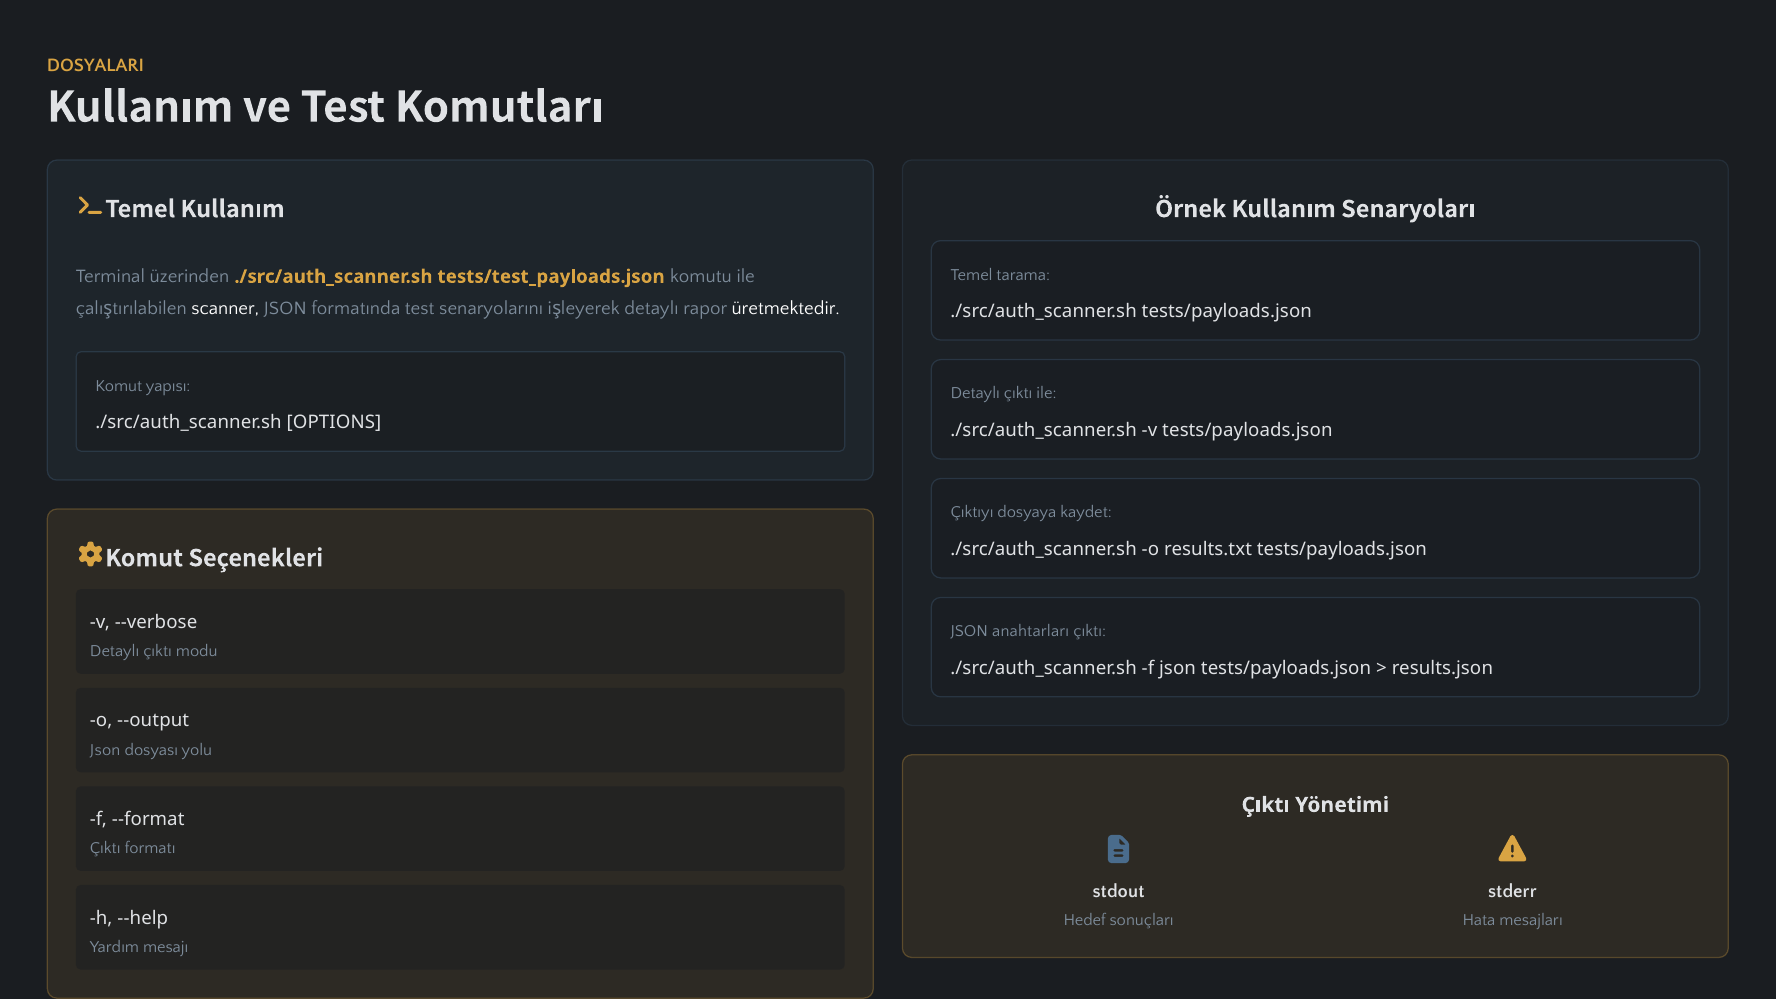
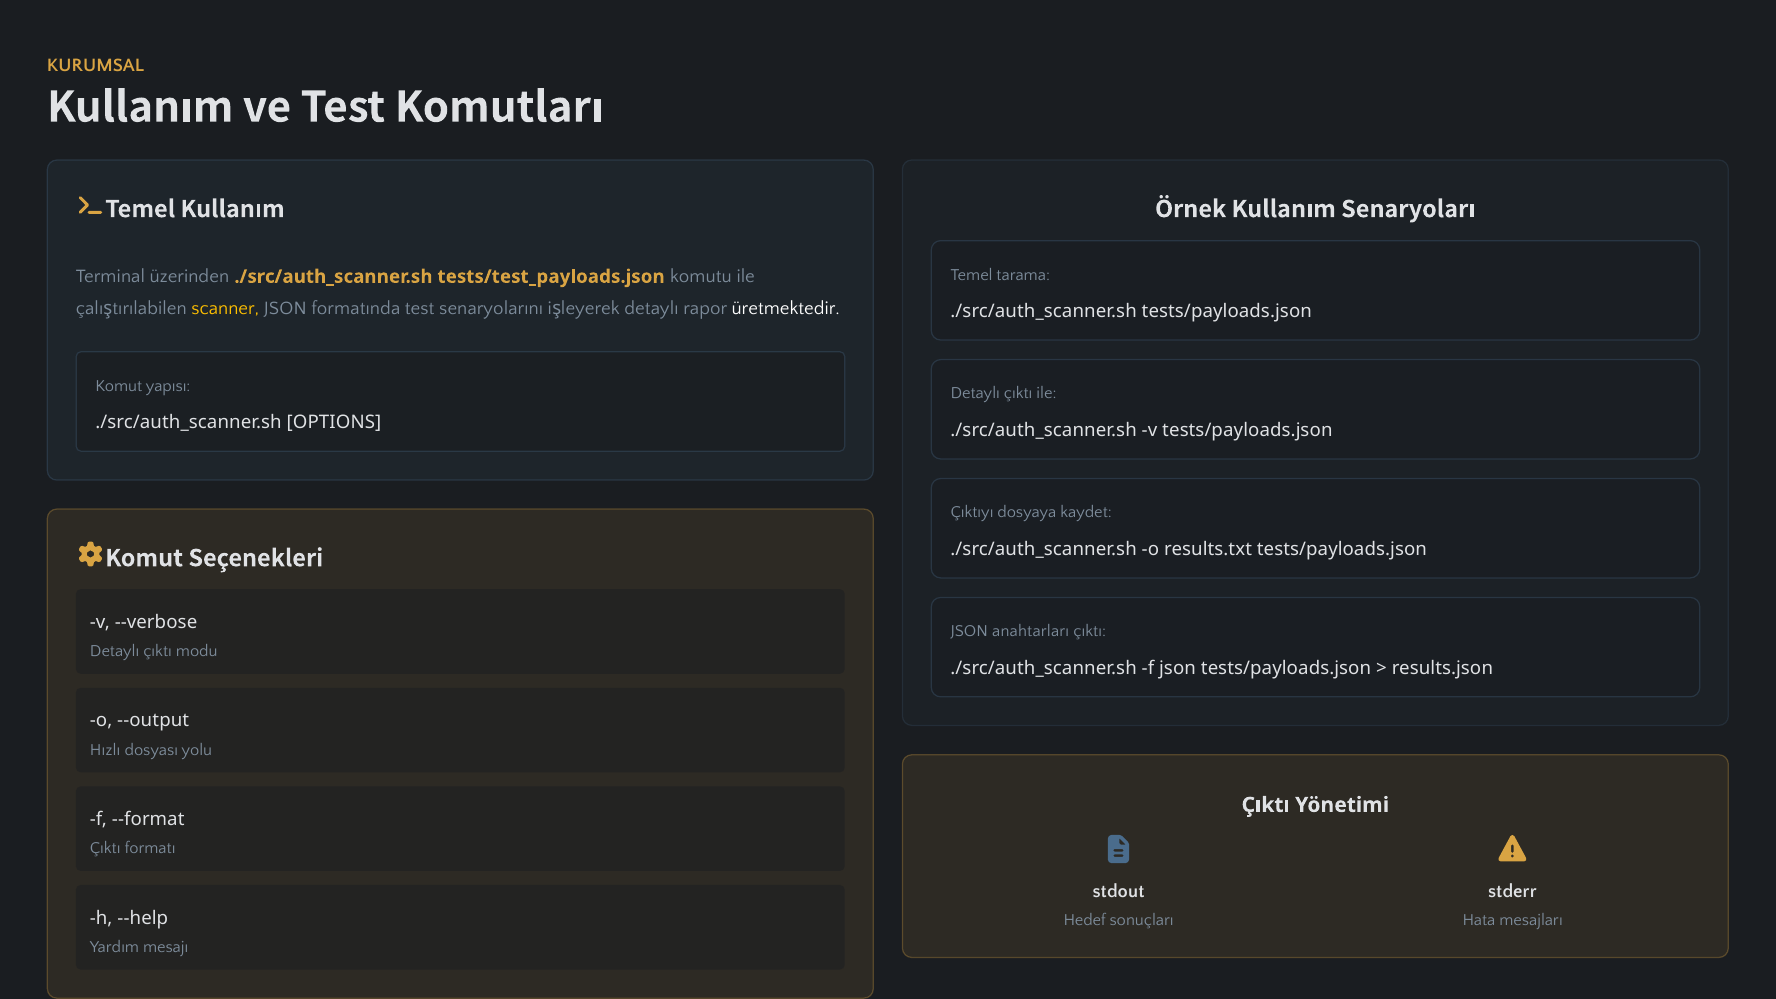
DOSYALARI: DOSYALARI -> KURUMSAL
scanner colour: white -> yellow
Json at (105, 750): Json -> Hızlı
